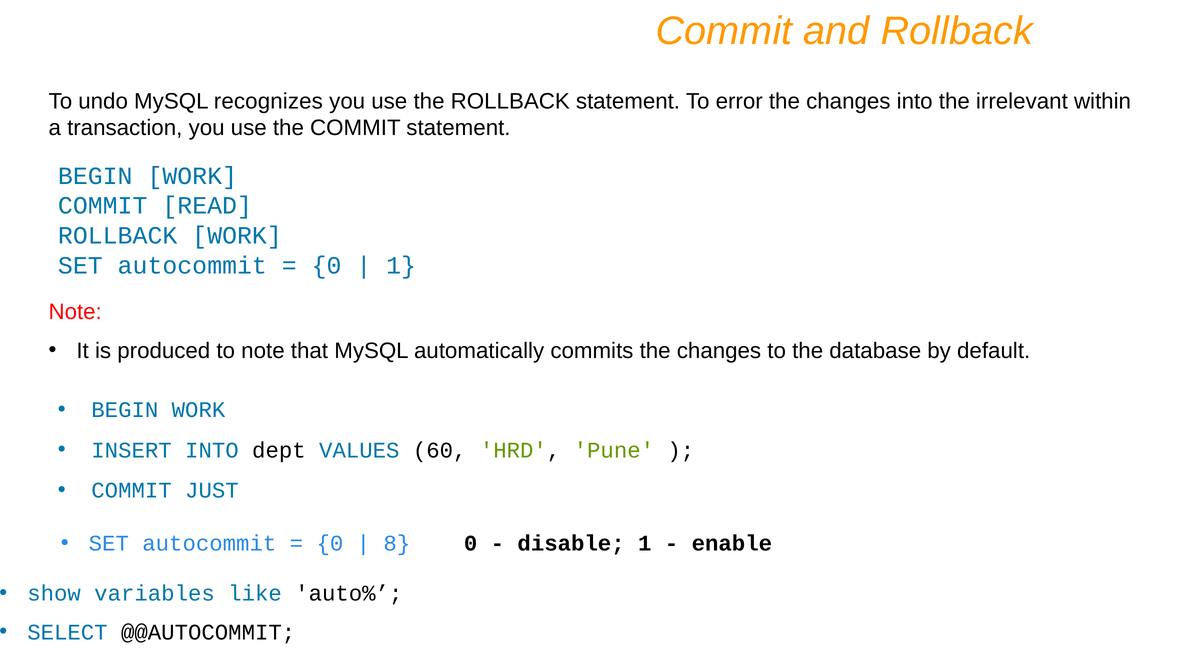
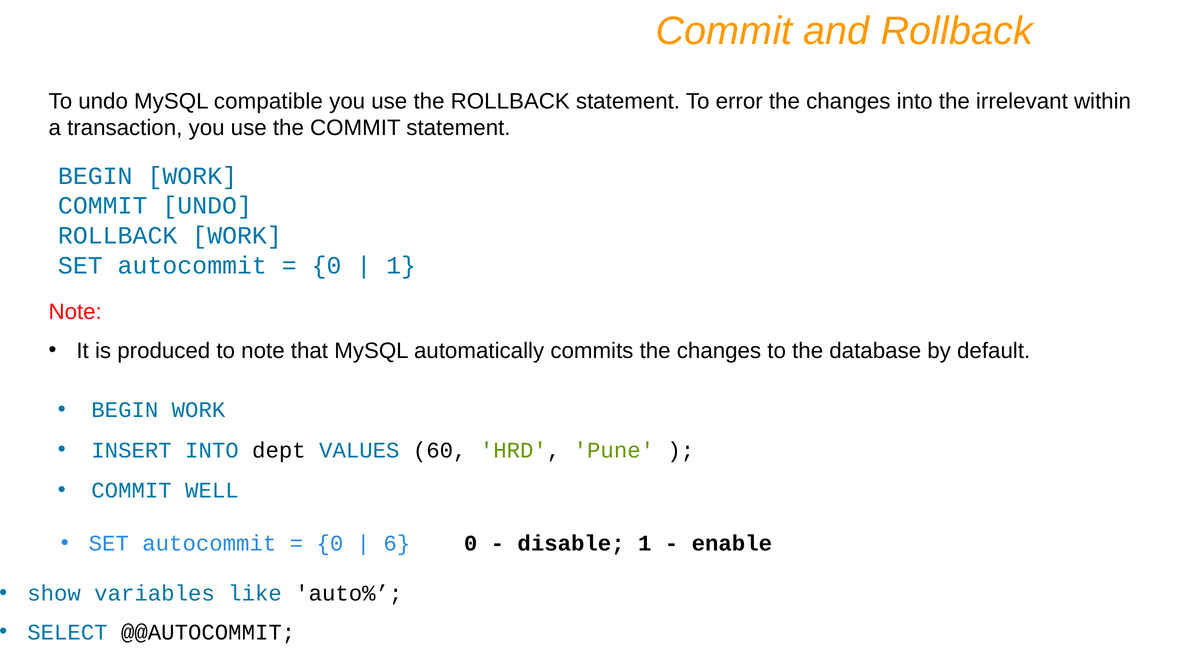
recognizes: recognizes -> compatible
COMMIT READ: READ -> UNDO
JUST: JUST -> WELL
8: 8 -> 6
